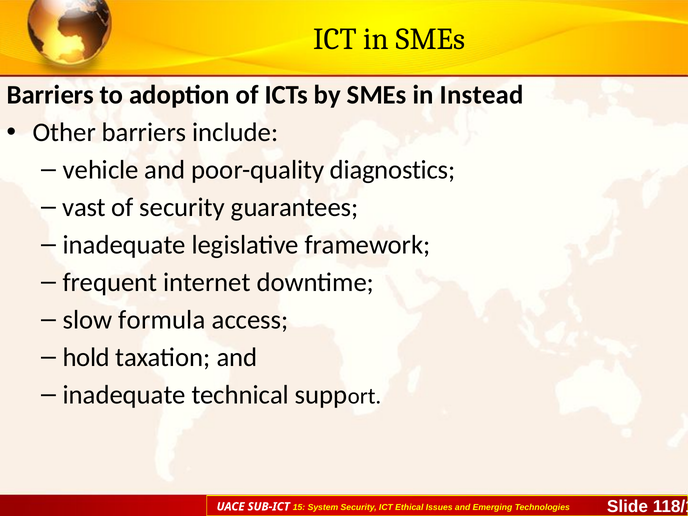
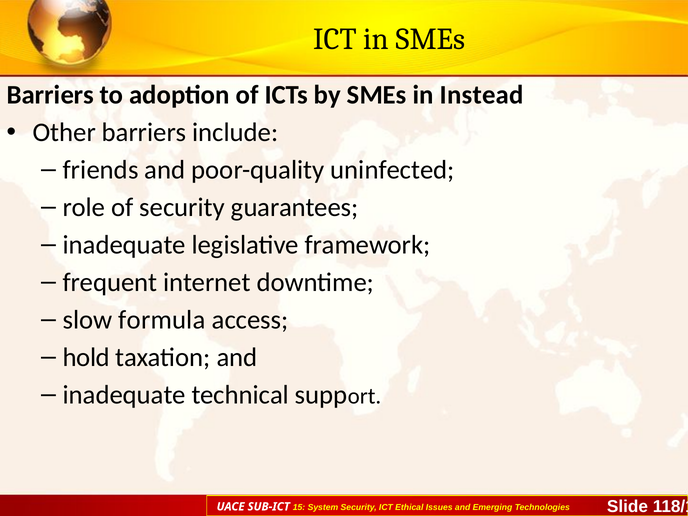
vehicle: vehicle -> friends
diagnostics: diagnostics -> uninfected
vast: vast -> role
